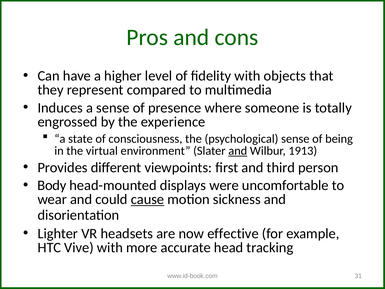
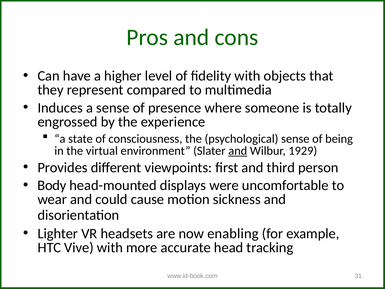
1913: 1913 -> 1929
cause underline: present -> none
effective: effective -> enabling
